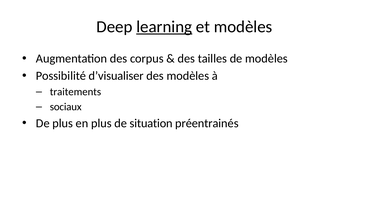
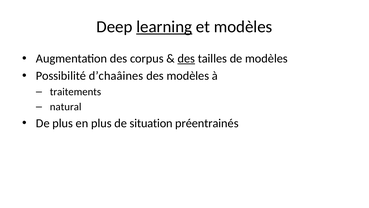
des at (186, 59) underline: none -> present
d’visualiser: d’visualiser -> d’chaâines
sociaux: sociaux -> natural
